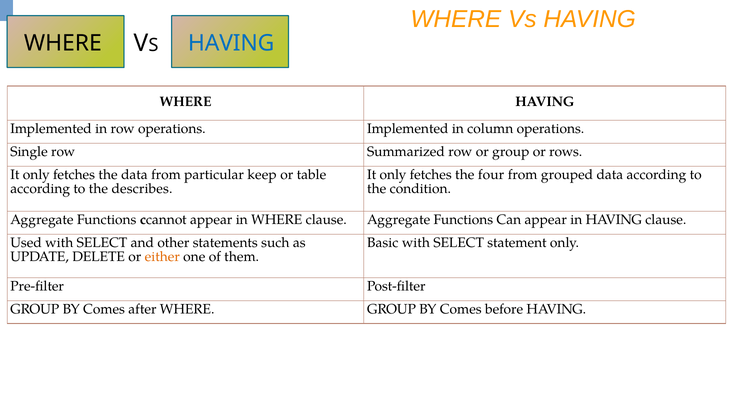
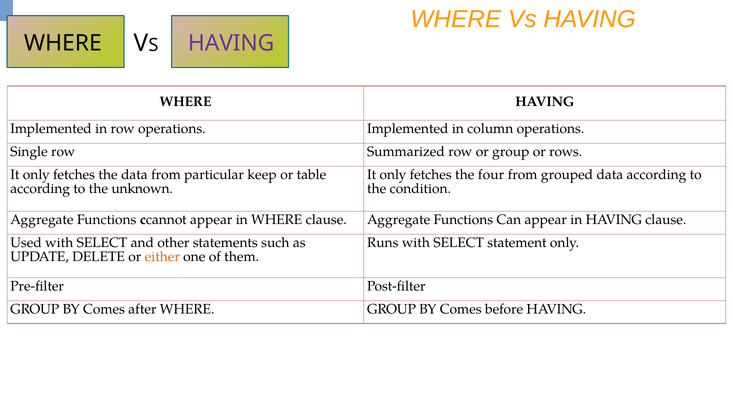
HAVING at (231, 43) colour: blue -> purple
describes: describes -> unknown
Basic: Basic -> Runs
